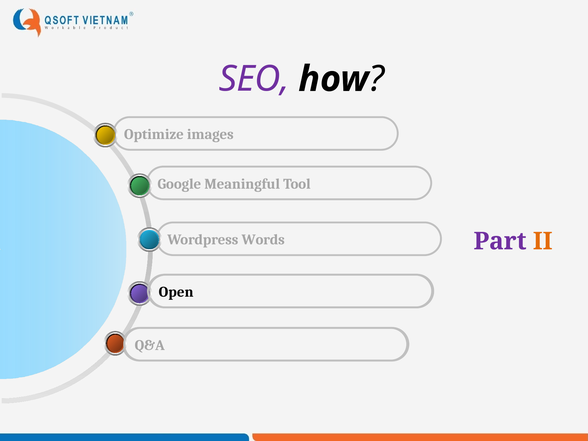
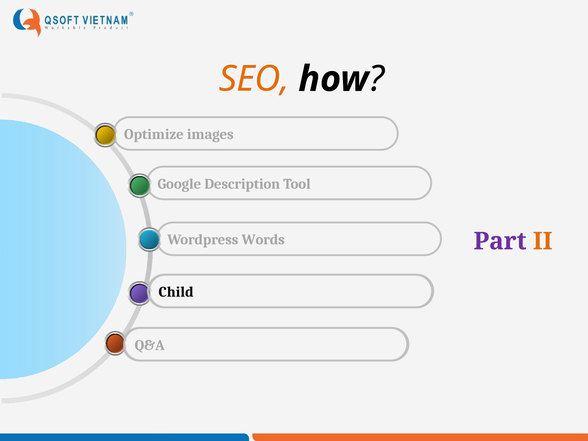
SEO colour: purple -> orange
Meaningful: Meaningful -> Description
Open: Open -> Child
